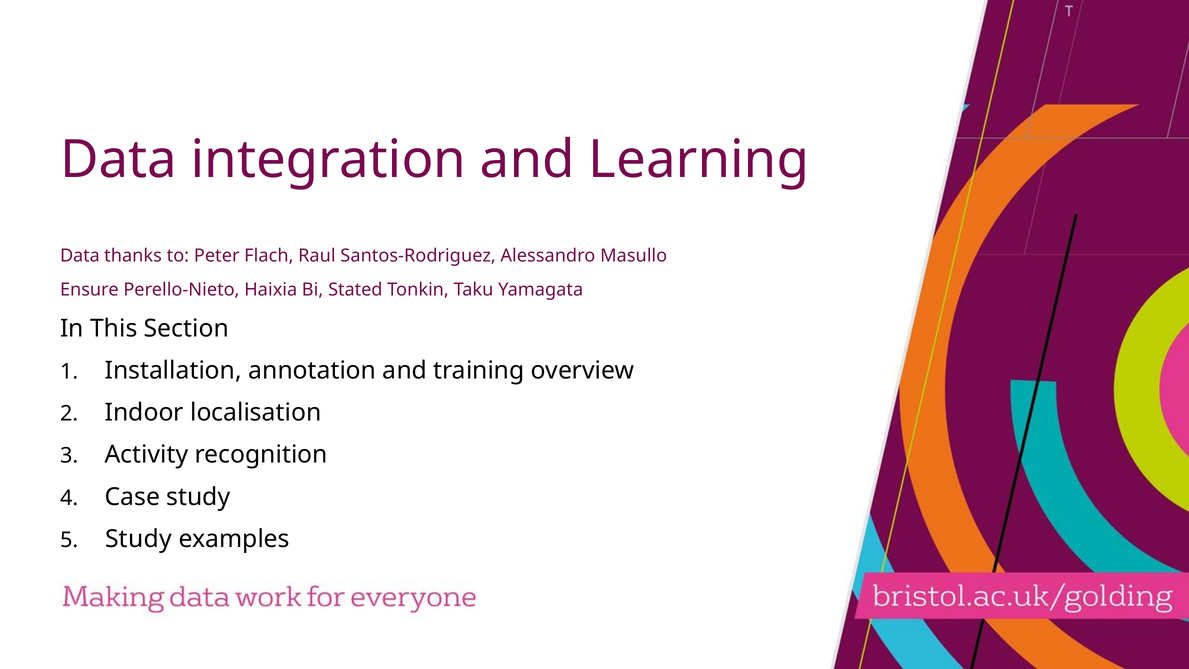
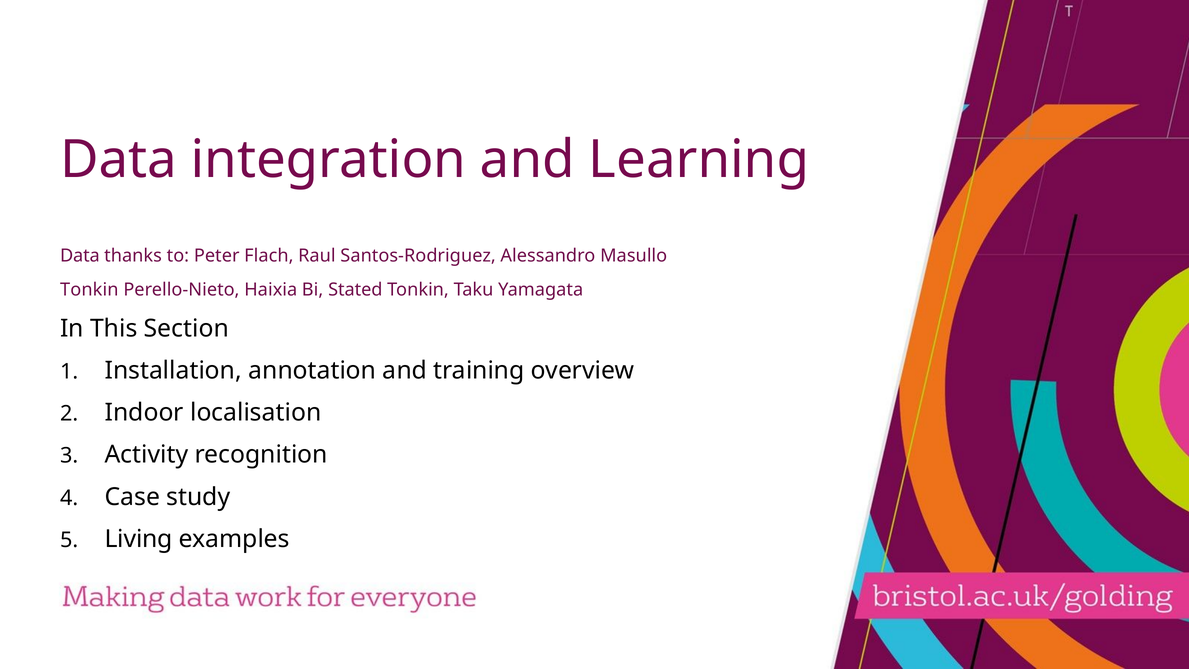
Ensure at (89, 290): Ensure -> Tonkin
Study at (138, 539): Study -> Living
